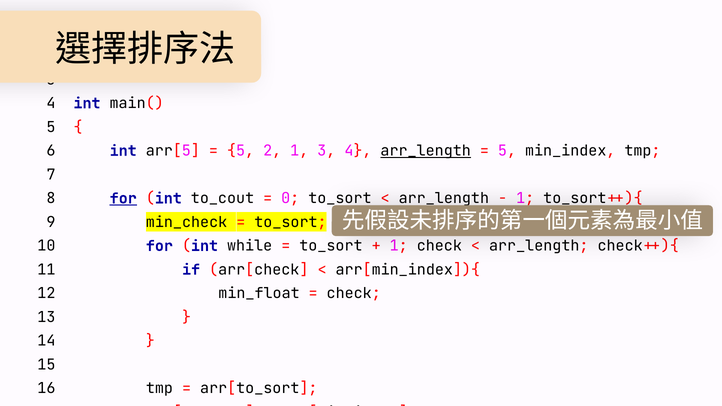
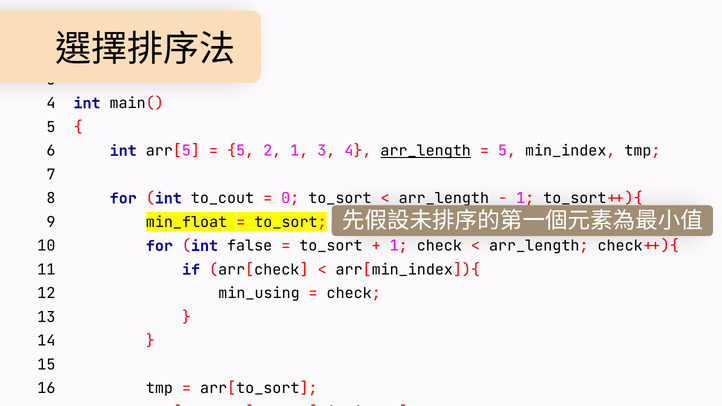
for at (123, 198) underline: present -> none
min_check: min_check -> min_float
while: while -> false
min_float: min_float -> min_using
